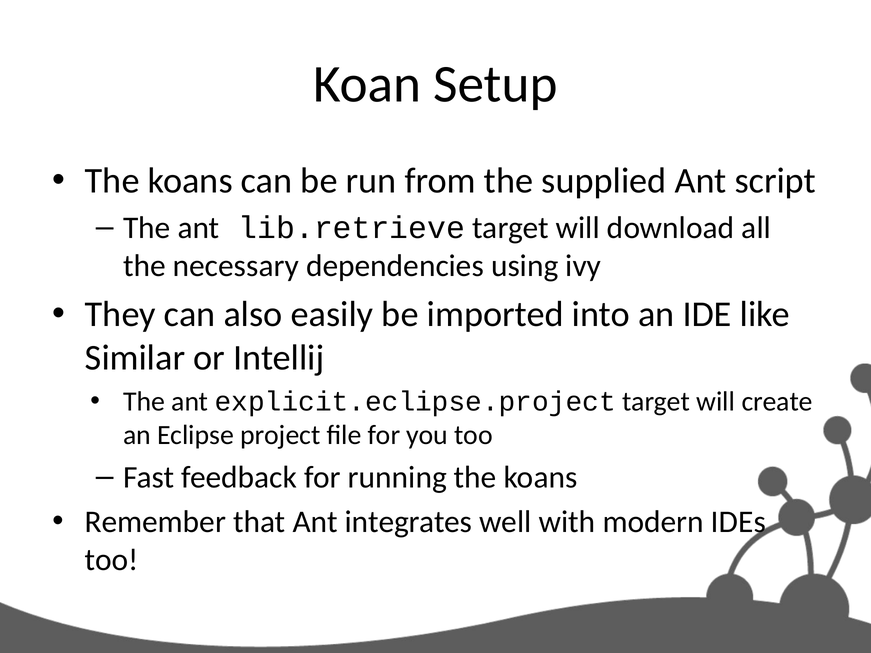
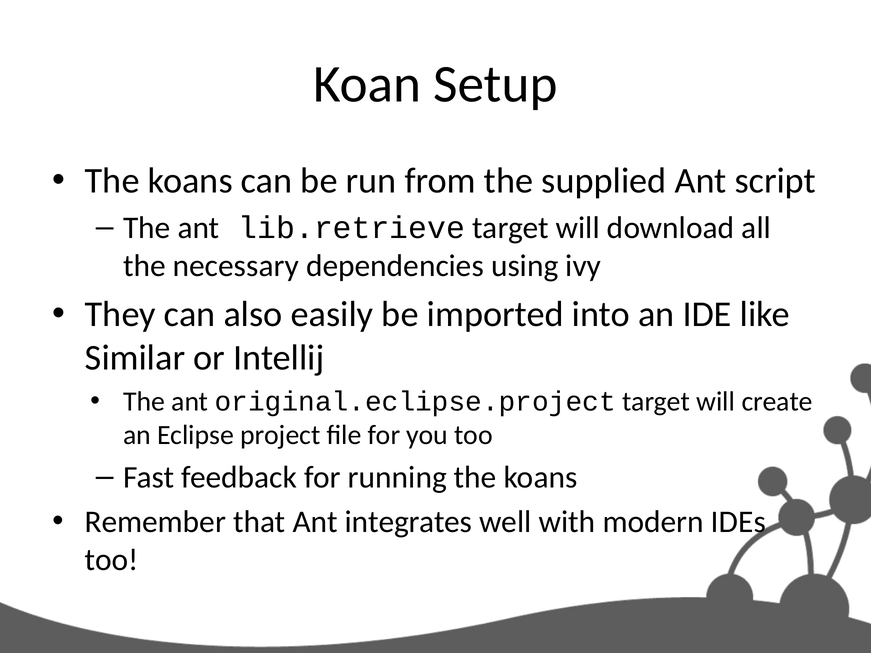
explicit.eclipse.project: explicit.eclipse.project -> original.eclipse.project
